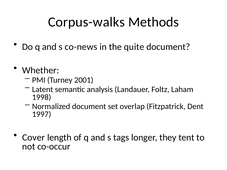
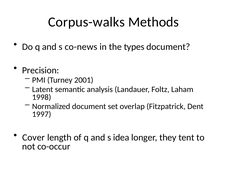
quite: quite -> types
Whether: Whether -> Precision
tags: tags -> idea
